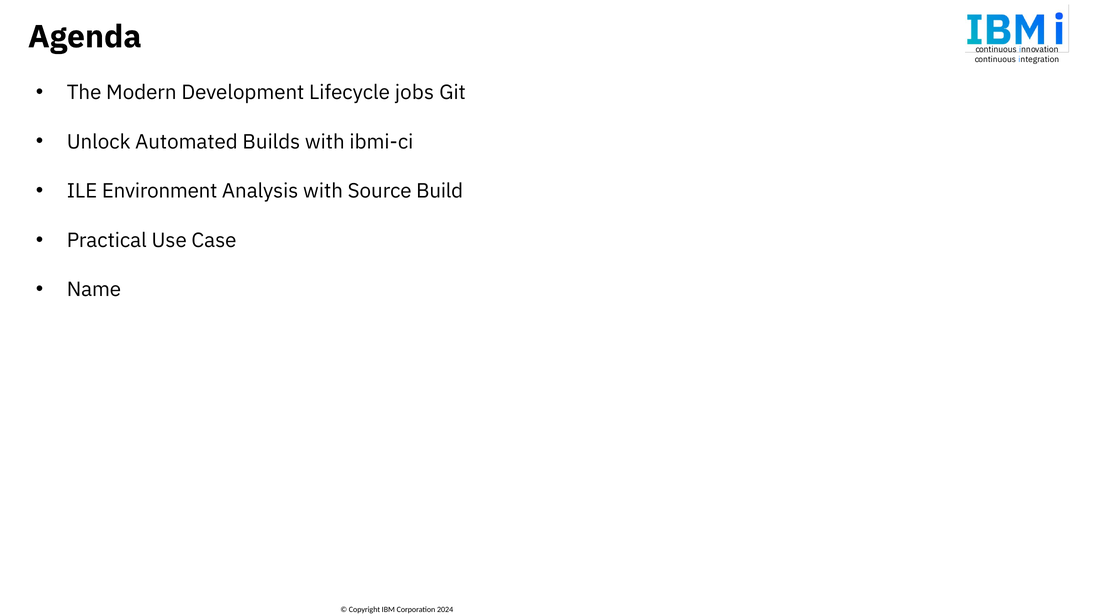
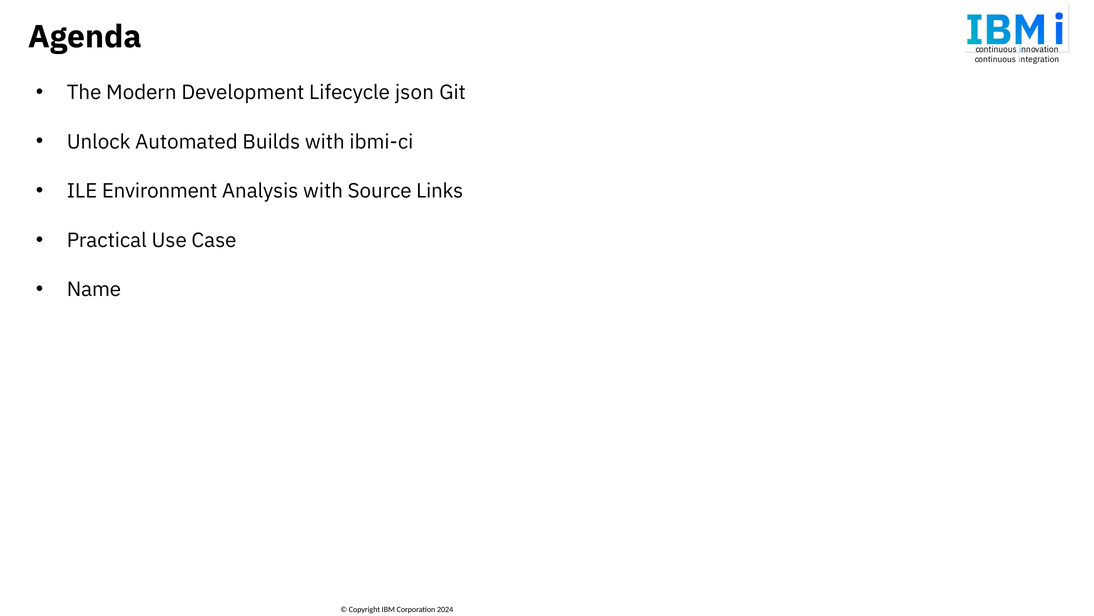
jobs: jobs -> json
Build: Build -> Links
